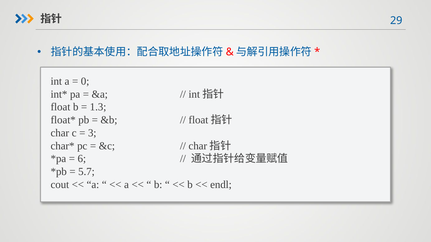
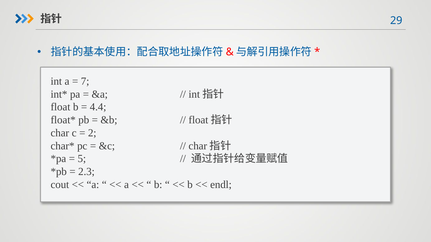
0: 0 -> 7
1.3: 1.3 -> 4.4
3: 3 -> 2
6: 6 -> 5
5.7: 5.7 -> 2.3
